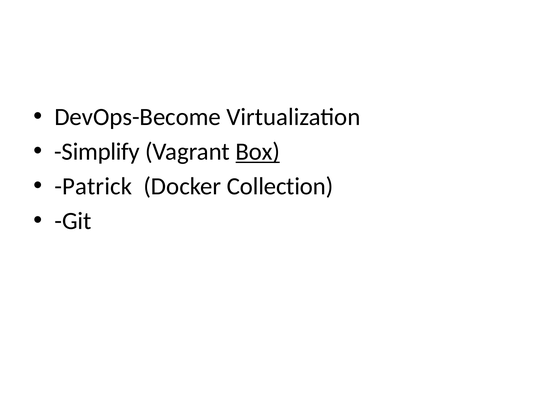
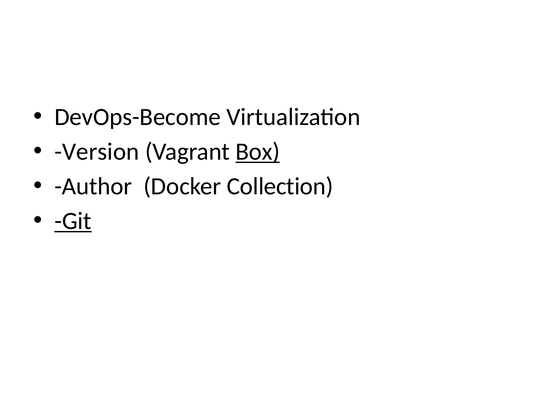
Simplify: Simplify -> Version
Patrick: Patrick -> Author
Git underline: none -> present
